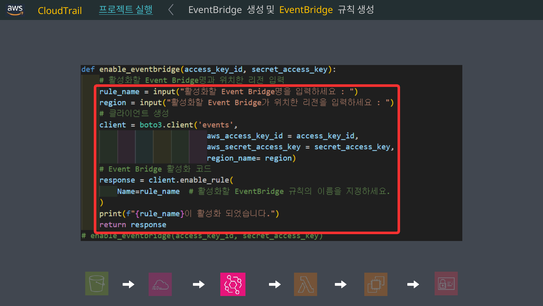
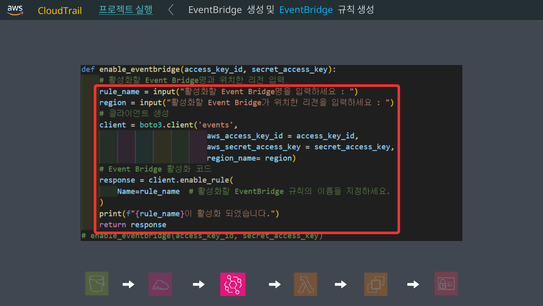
EventBridge at (306, 10) colour: yellow -> light blue
